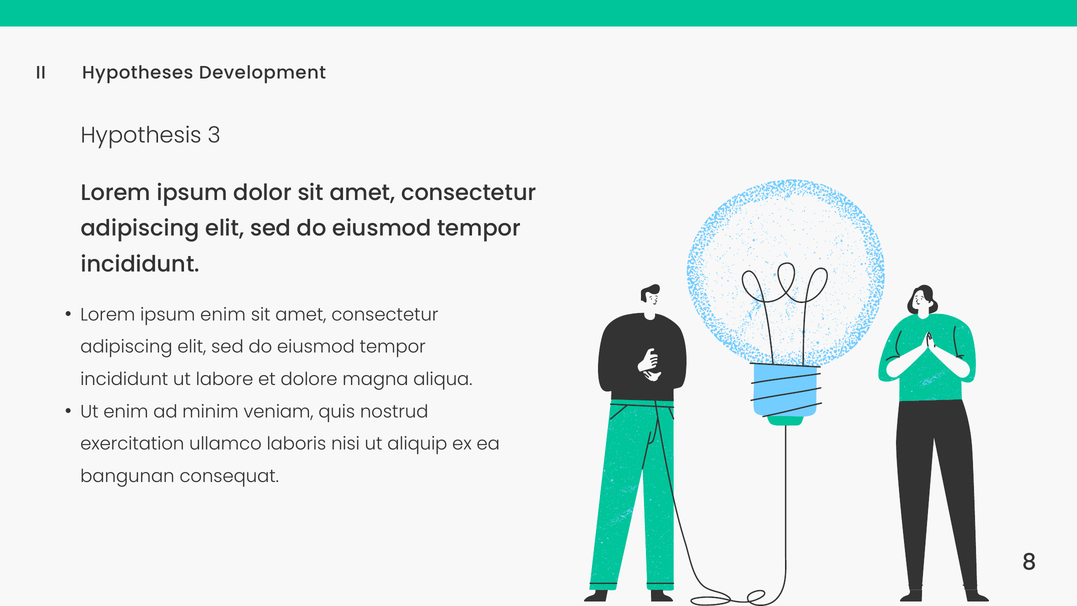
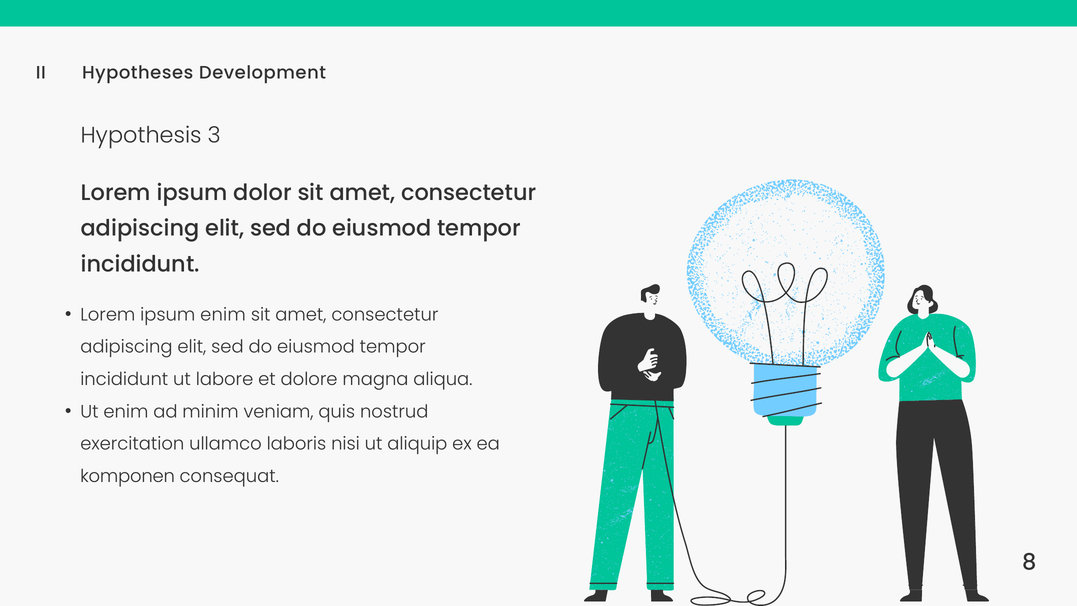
bangunan: bangunan -> komponen
